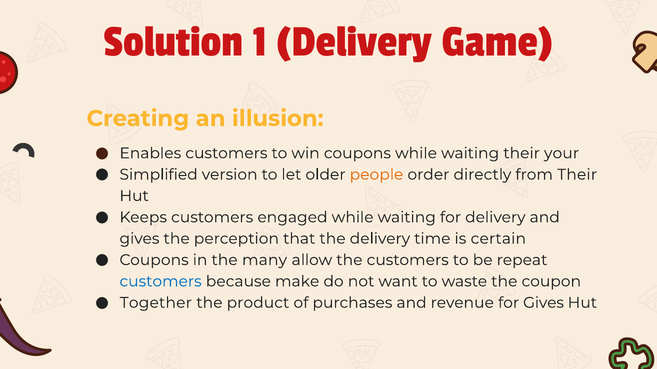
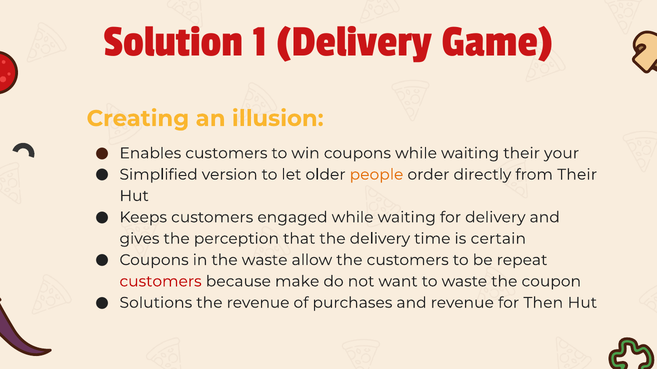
the many: many -> waste
customers at (161, 282) colour: blue -> red
Together: Together -> Solutions
the product: product -> revenue
for Gives: Gives -> Then
